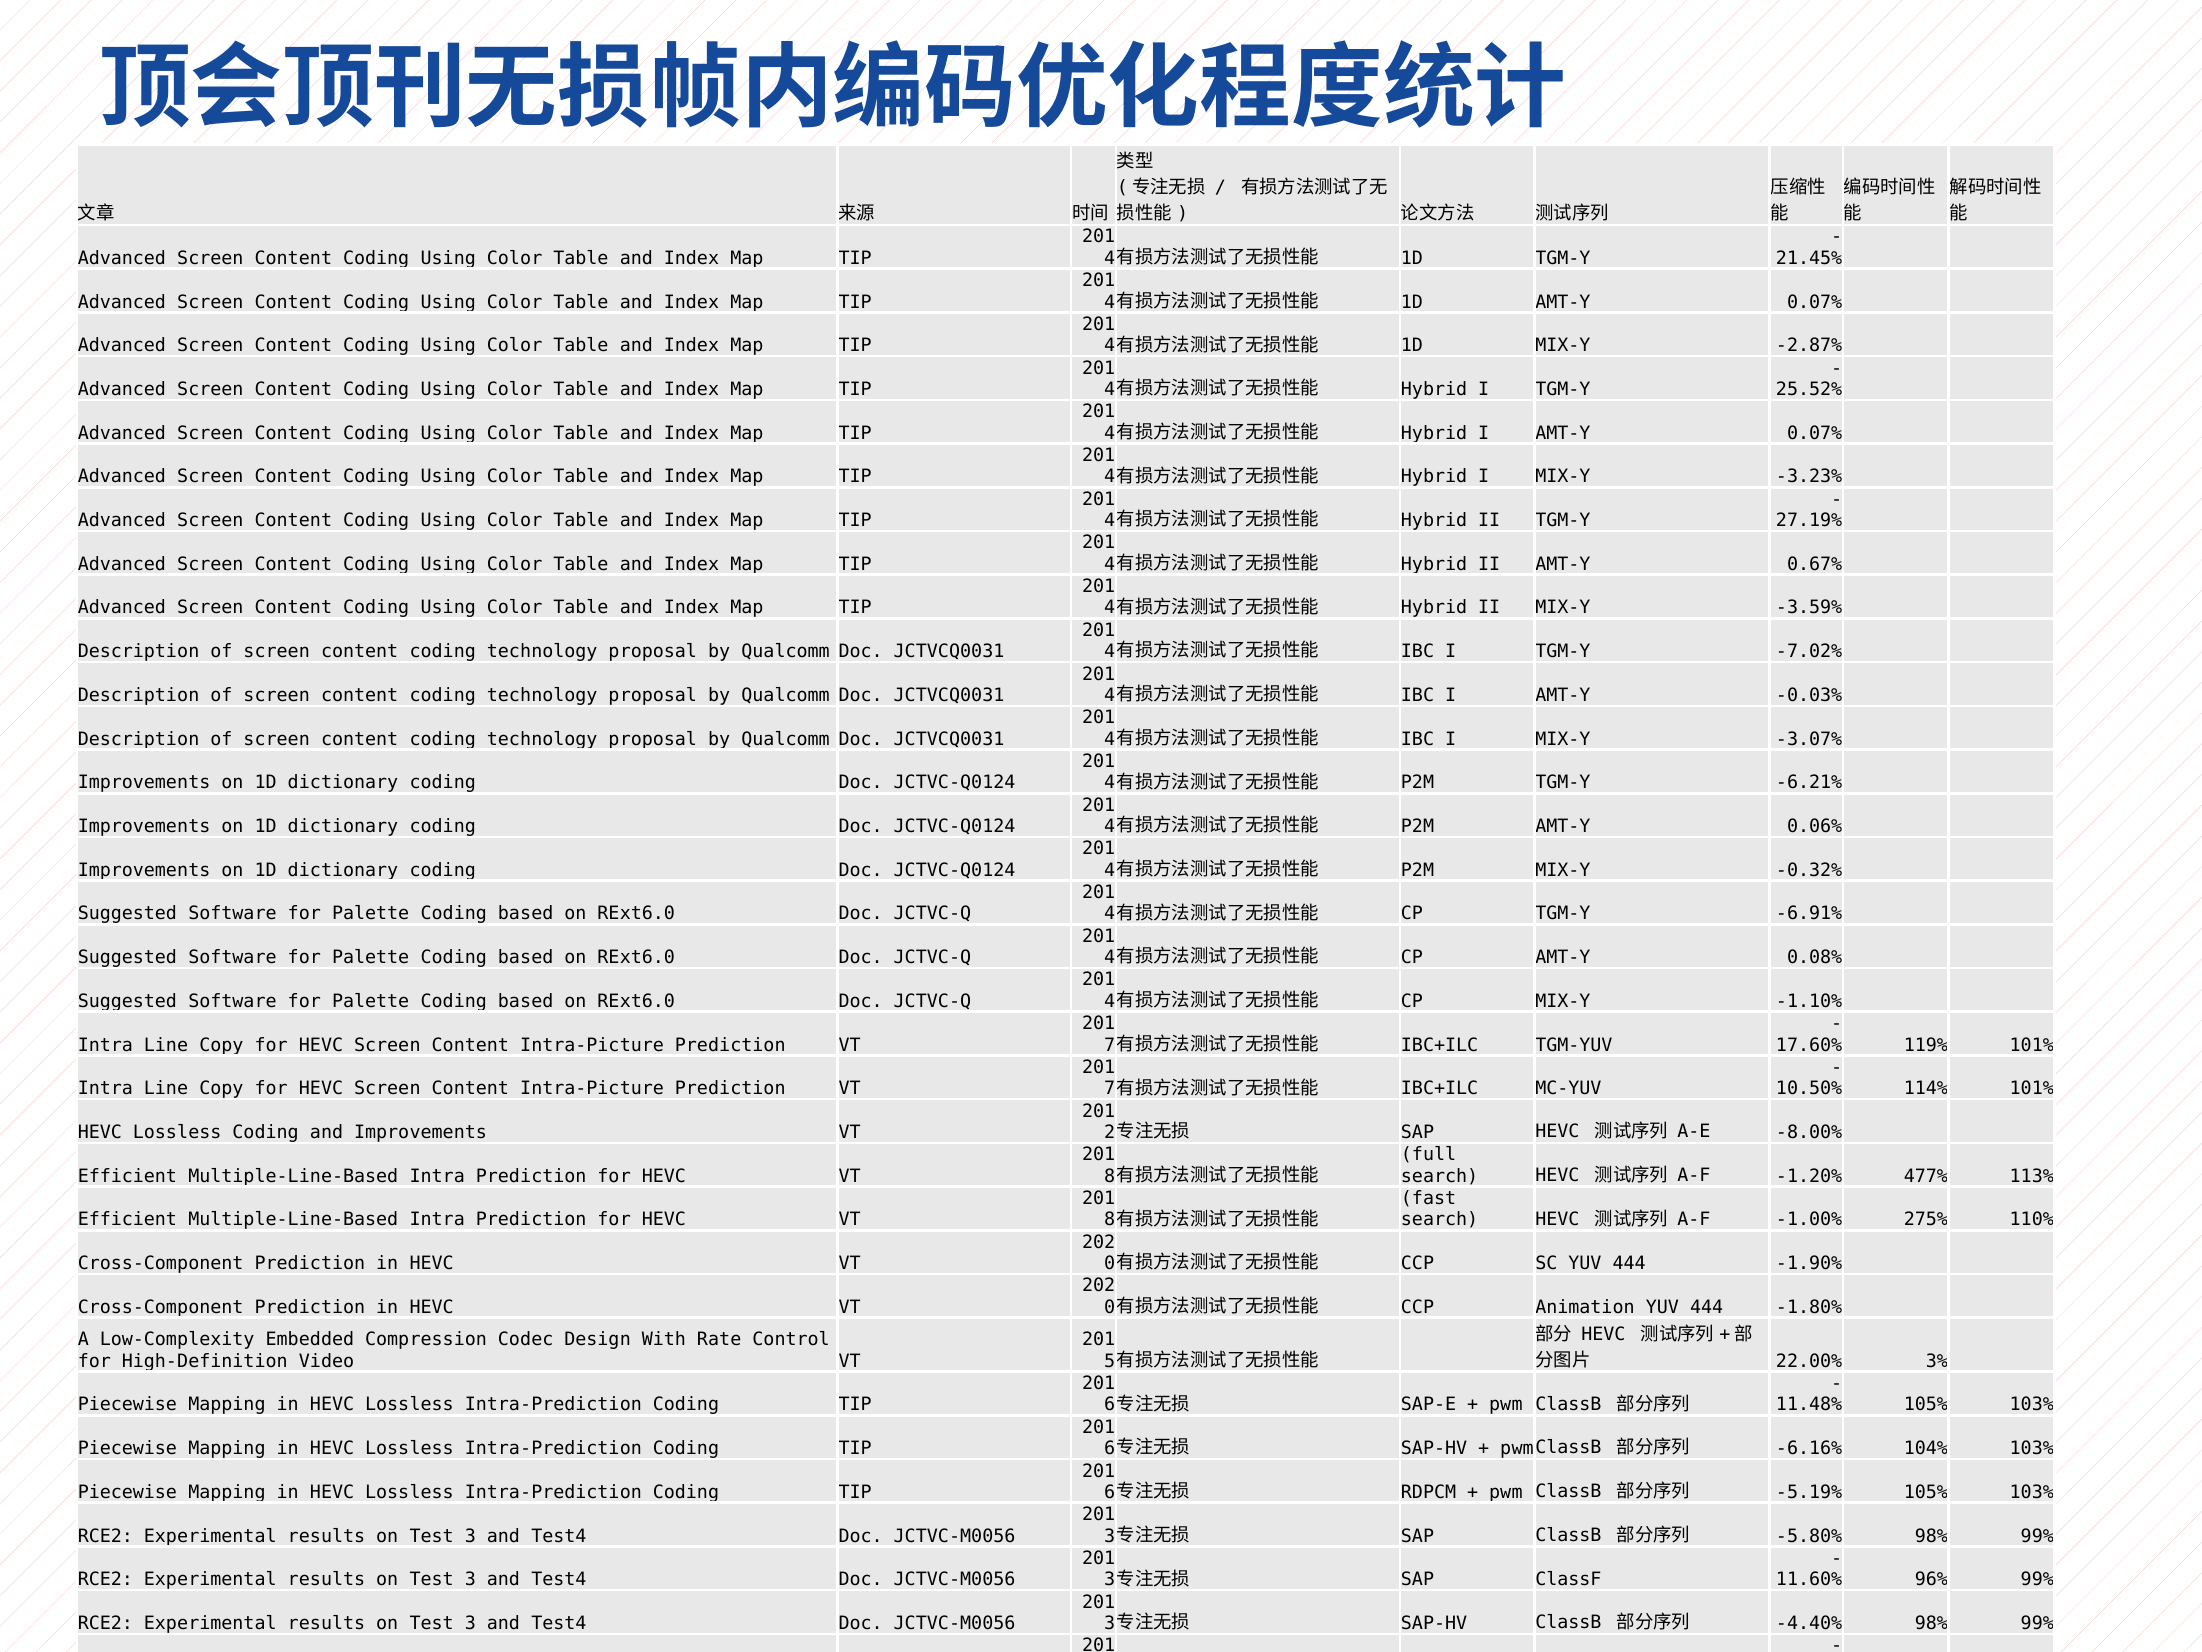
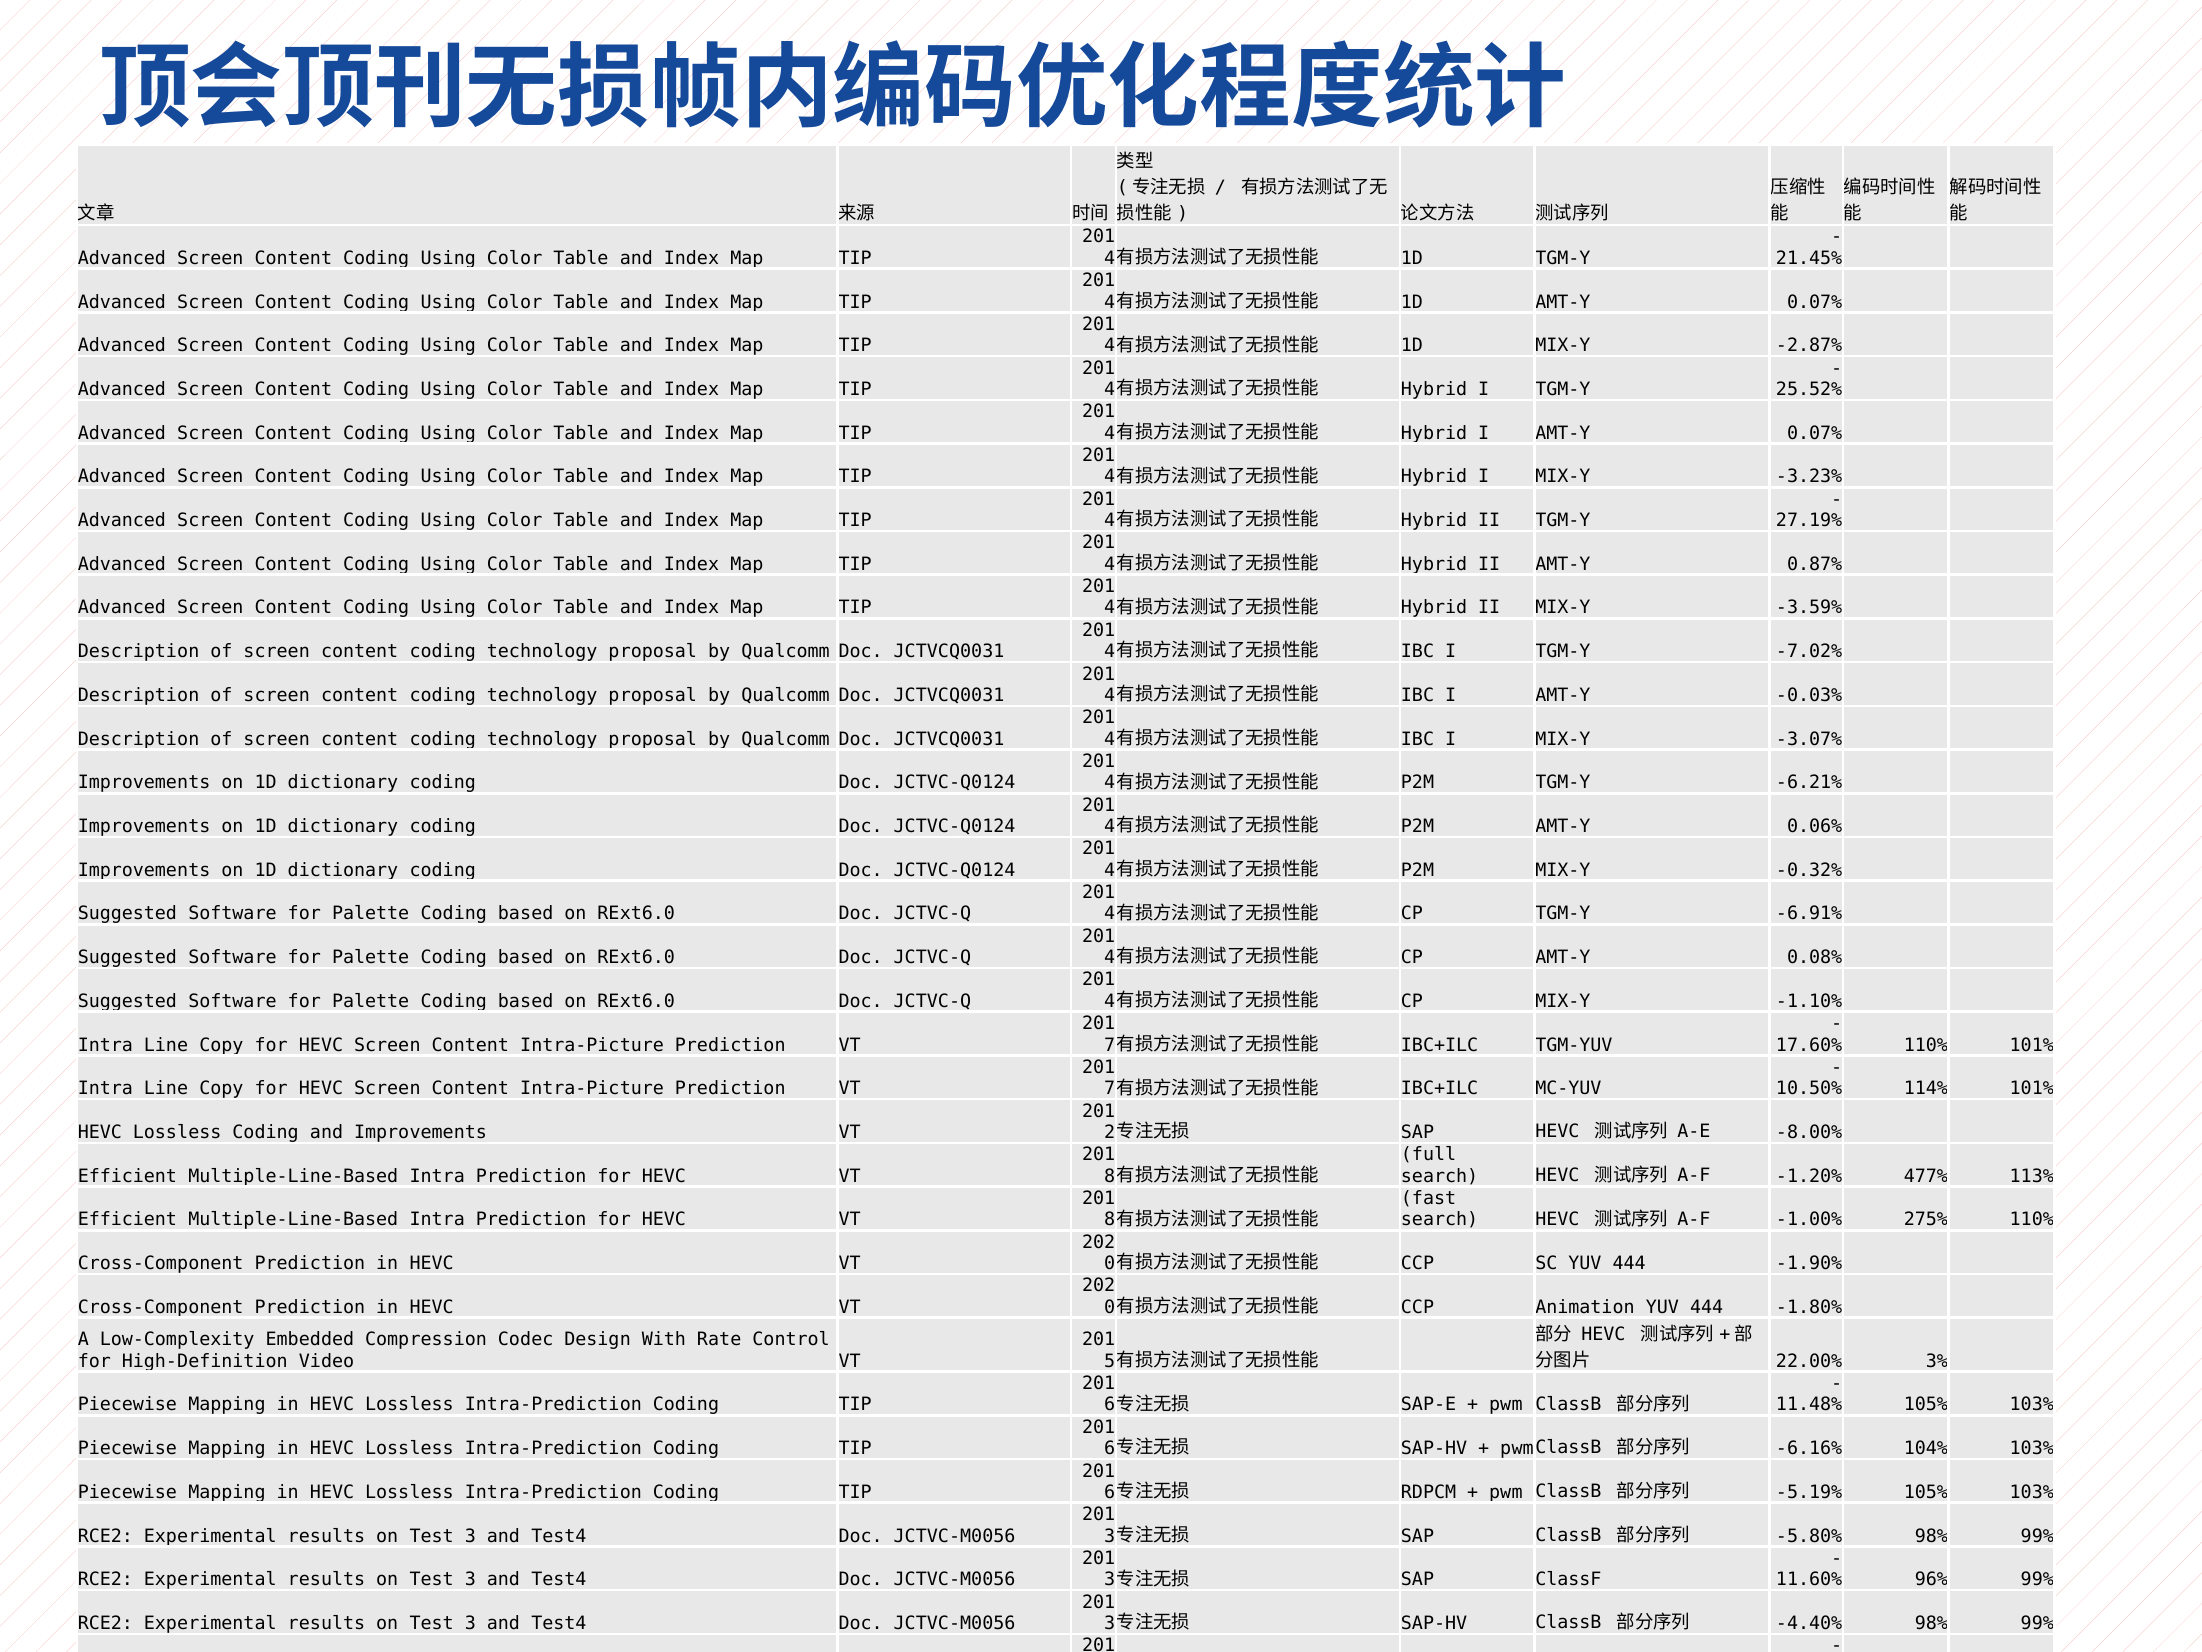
0.67%: 0.67% -> 0.87%
119% at (1926, 1045): 119% -> 110%
